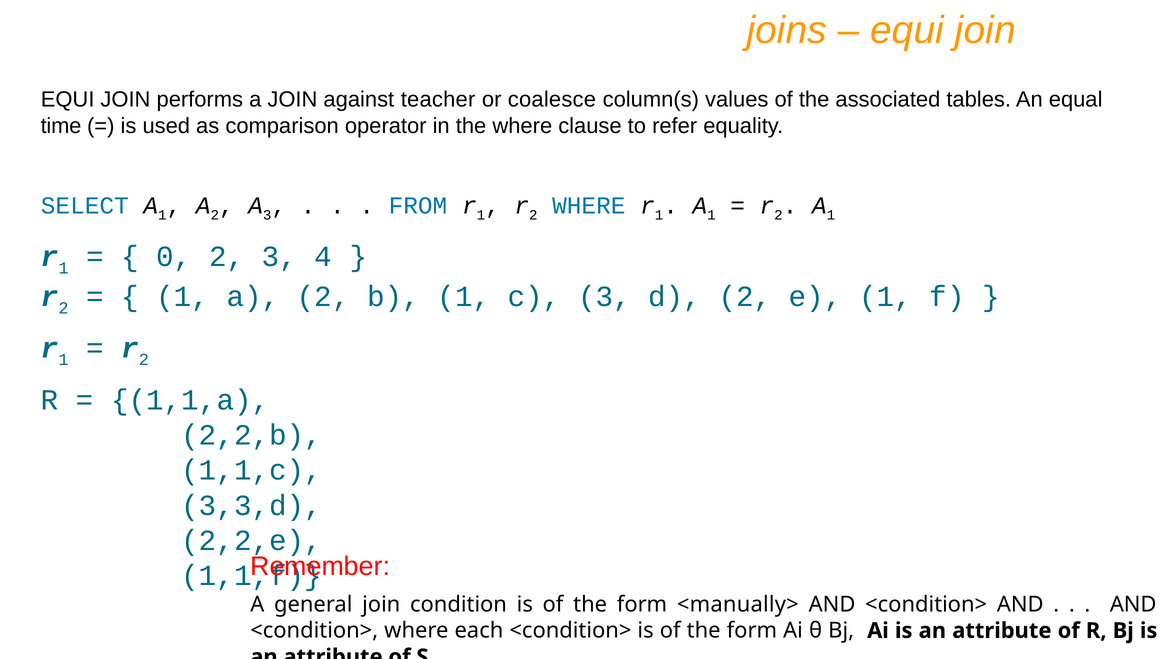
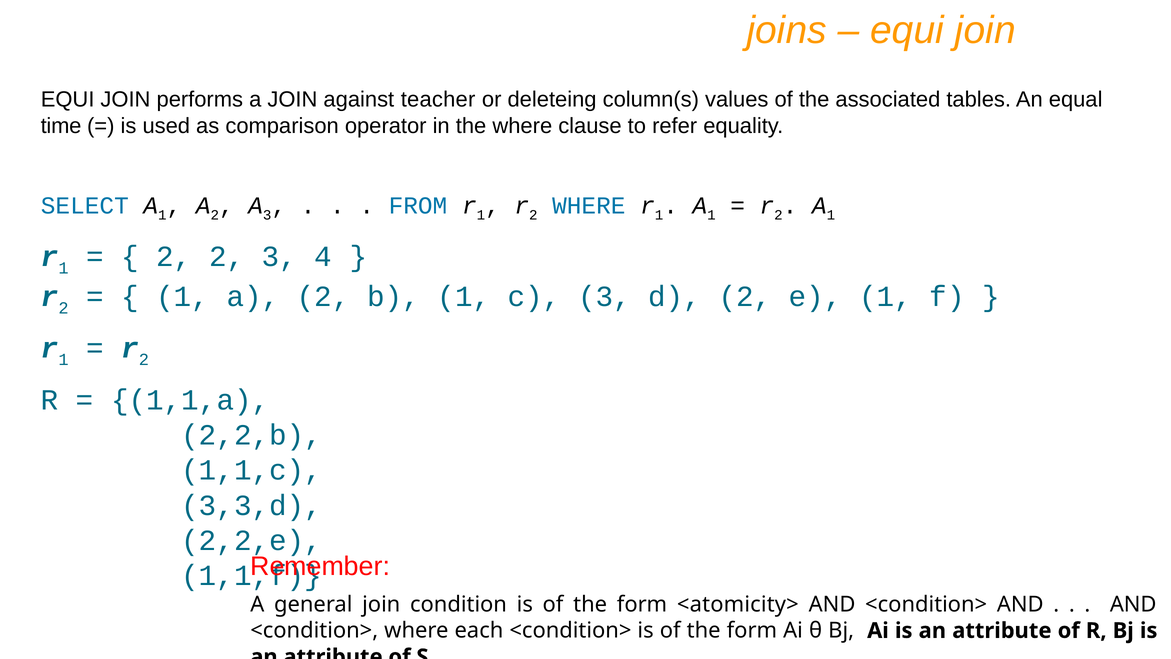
coalesce: coalesce -> deleteing
0 at (174, 256): 0 -> 2
<manually>: <manually> -> <atomicity>
